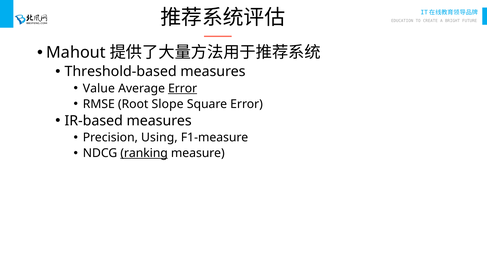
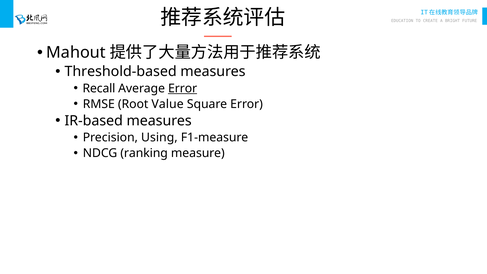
Value: Value -> Recall
Slope: Slope -> Value
ranking underline: present -> none
